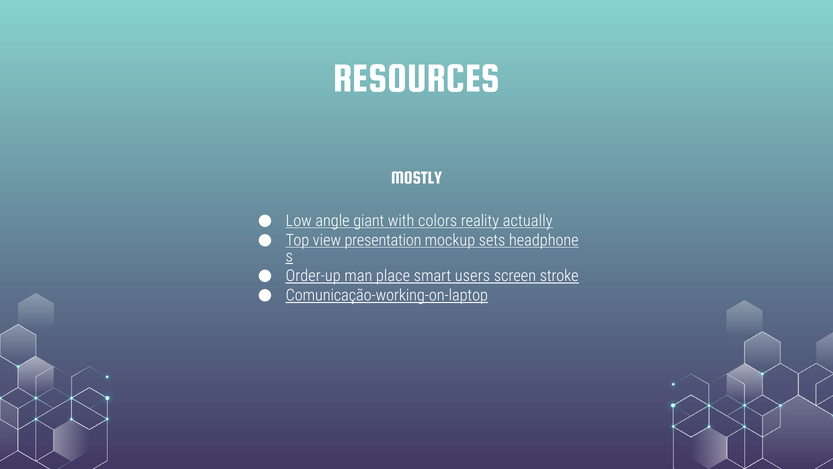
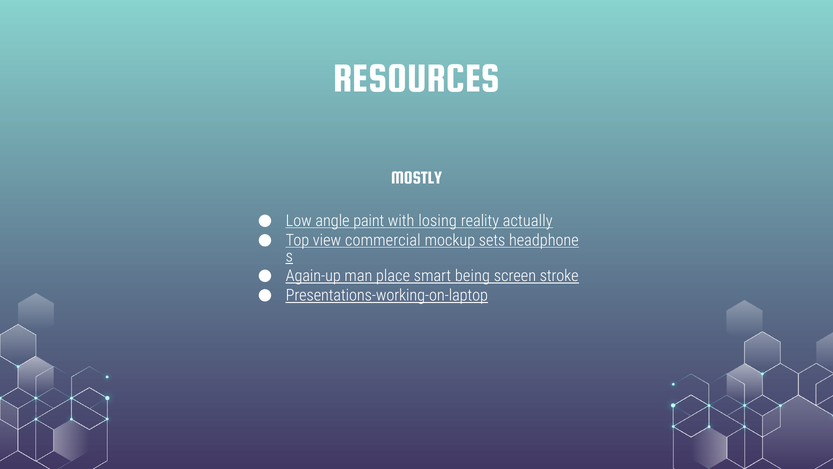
giant: giant -> paint
colors: colors -> losing
presentation: presentation -> commercial
Order-up: Order-up -> Again-up
users: users -> being
Comunicação-working-on-laptop: Comunicação-working-on-laptop -> Presentations-working-on-laptop
